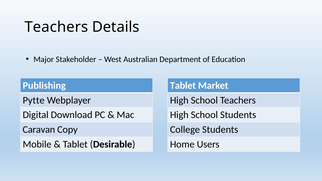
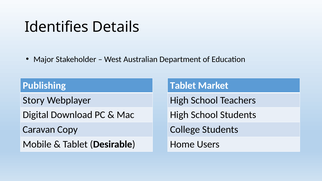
Teachers at (56, 27): Teachers -> Identifies
Pytte: Pytte -> Story
